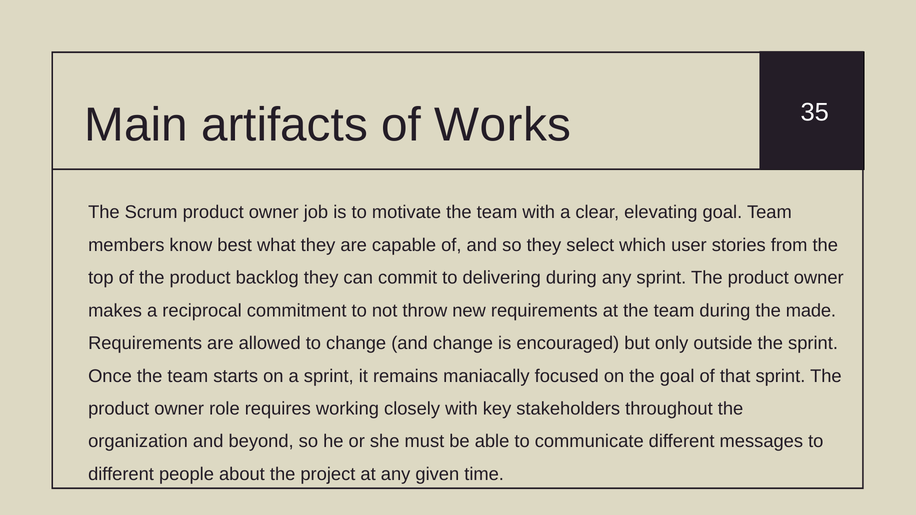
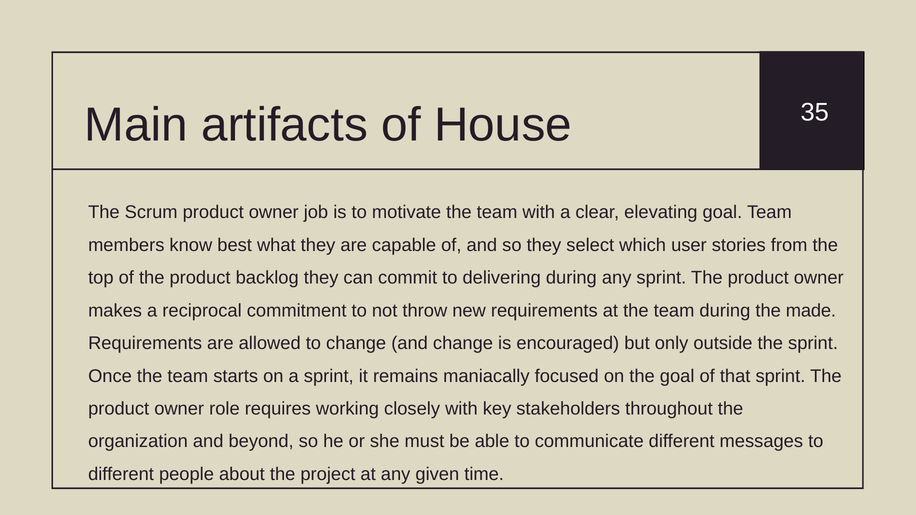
Works: Works -> House
